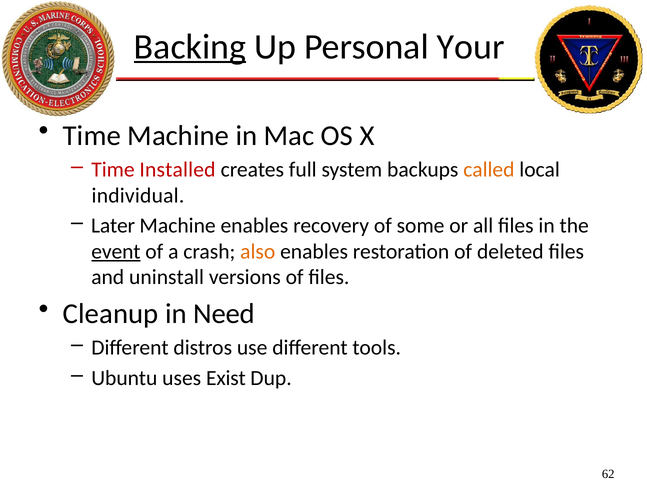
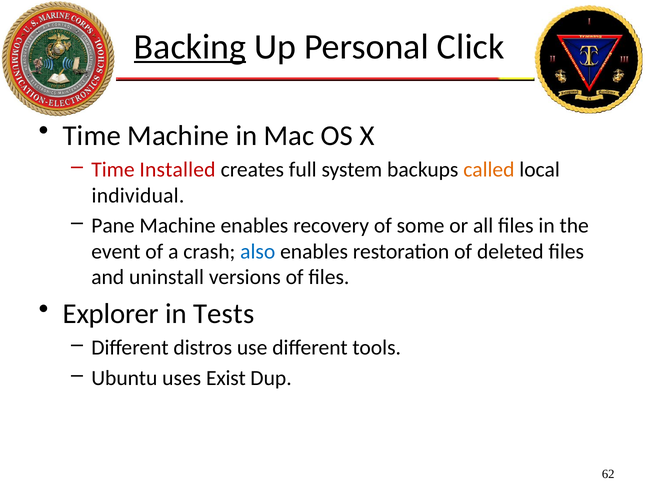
Your: Your -> Click
Later: Later -> Pane
event underline: present -> none
also colour: orange -> blue
Cleanup: Cleanup -> Explorer
Need: Need -> Tests
